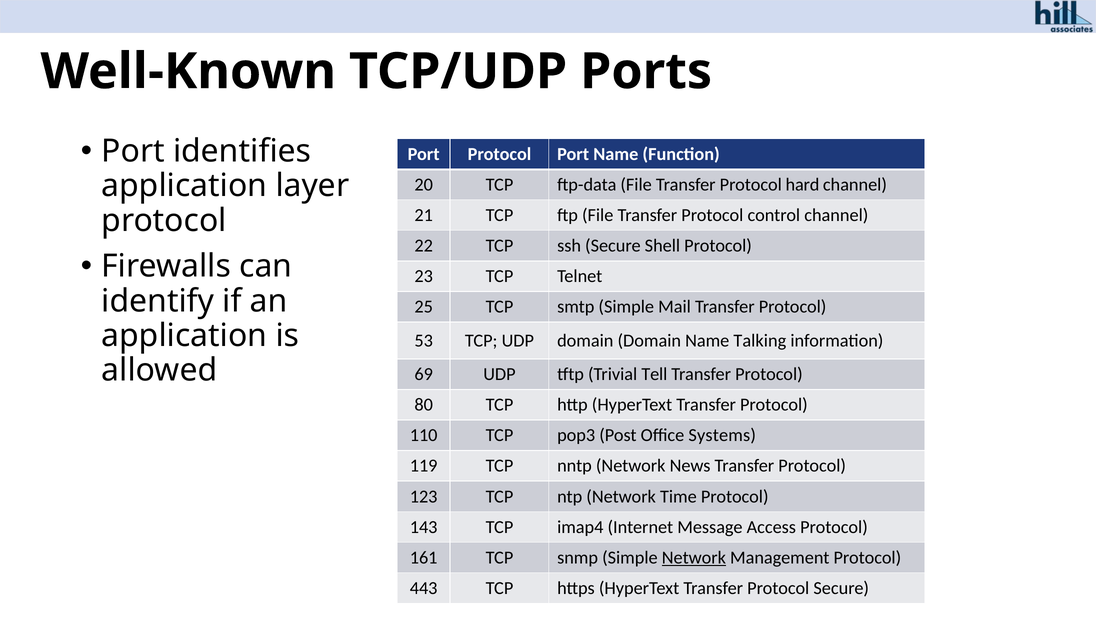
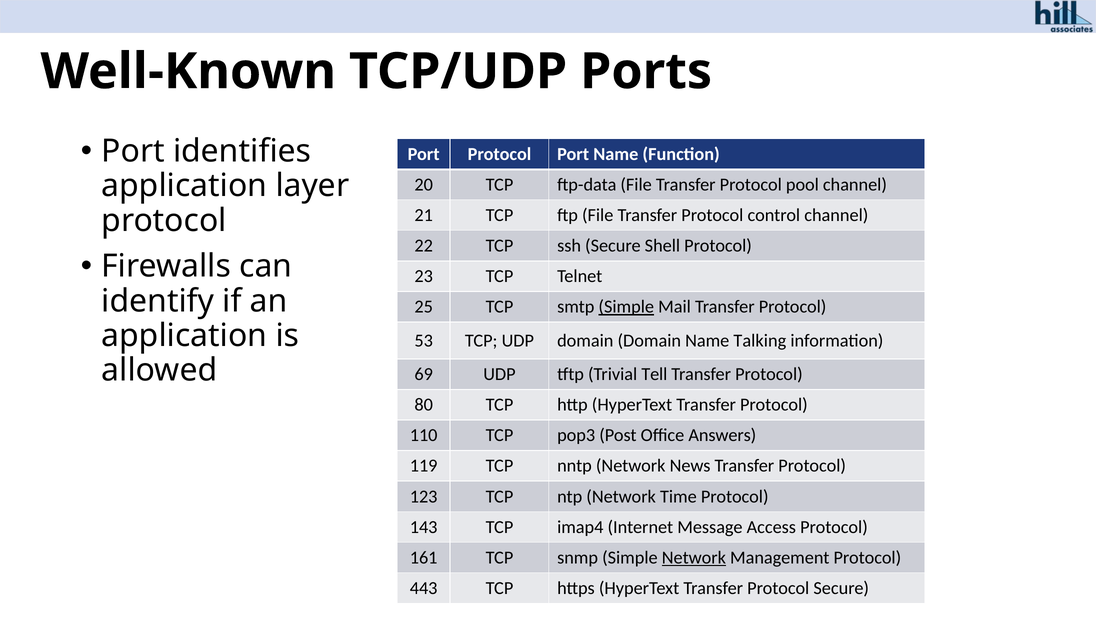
hard: hard -> pool
Simple at (626, 307) underline: none -> present
Systems: Systems -> Answers
